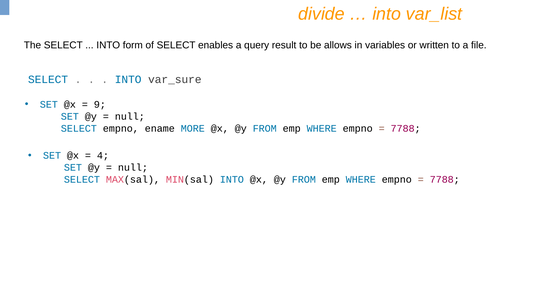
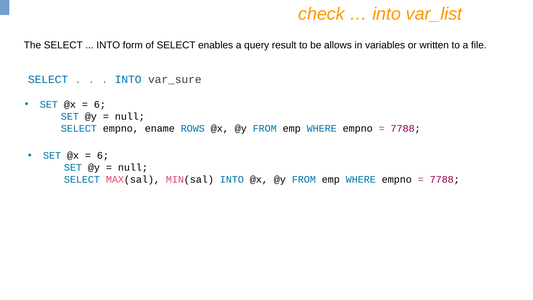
divide: divide -> check
9 at (100, 104): 9 -> 6
MORE: MORE -> ROWS
4 at (103, 155): 4 -> 6
